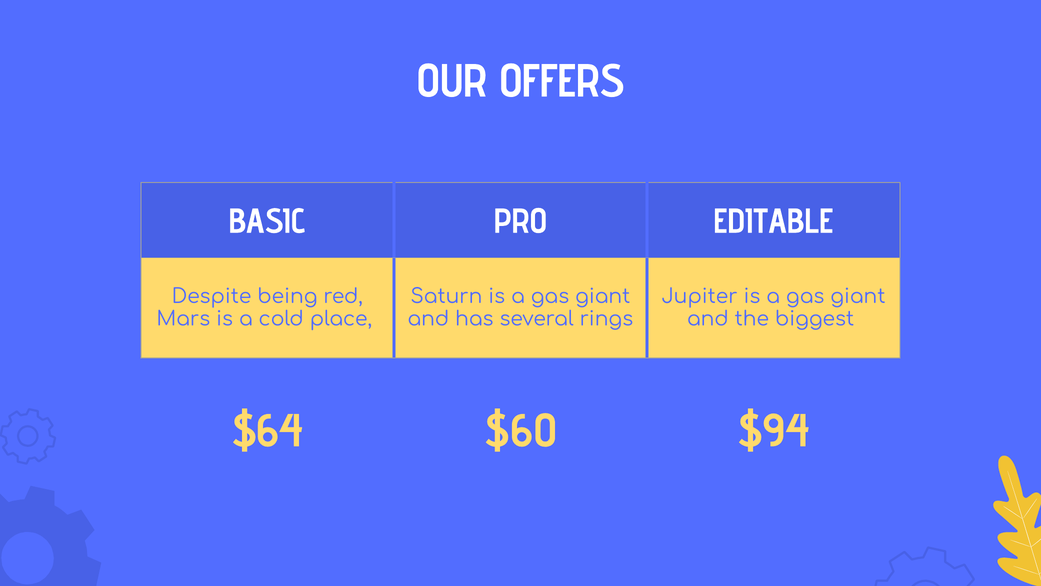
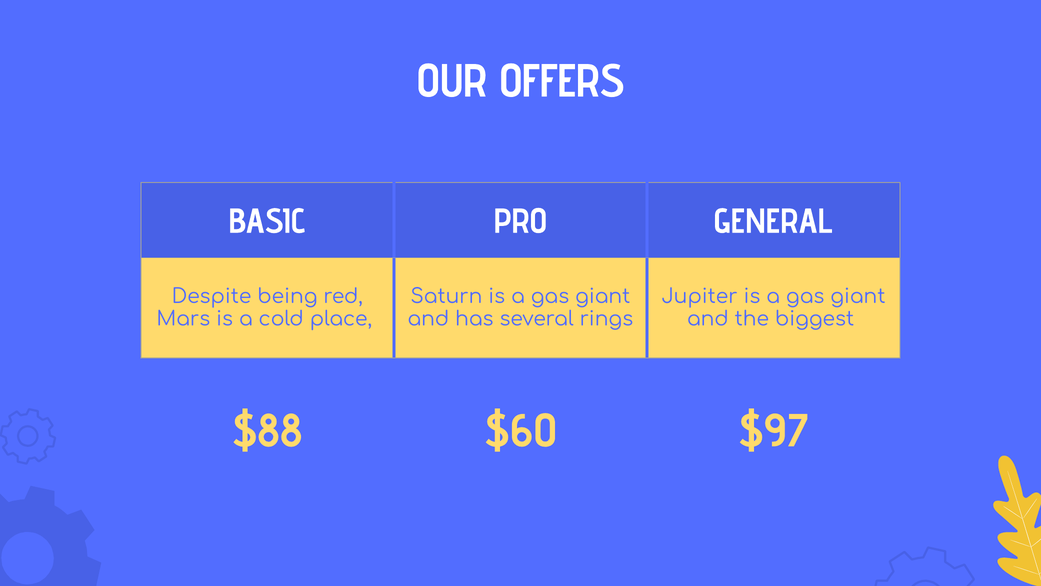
EDITABLE: EDITABLE -> GENERAL
$64: $64 -> $88
$94: $94 -> $97
